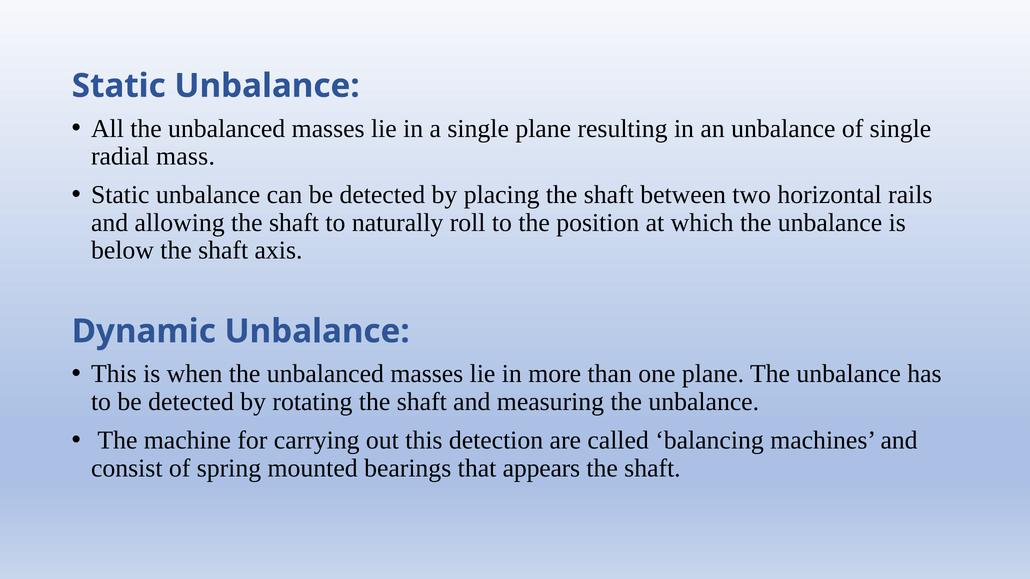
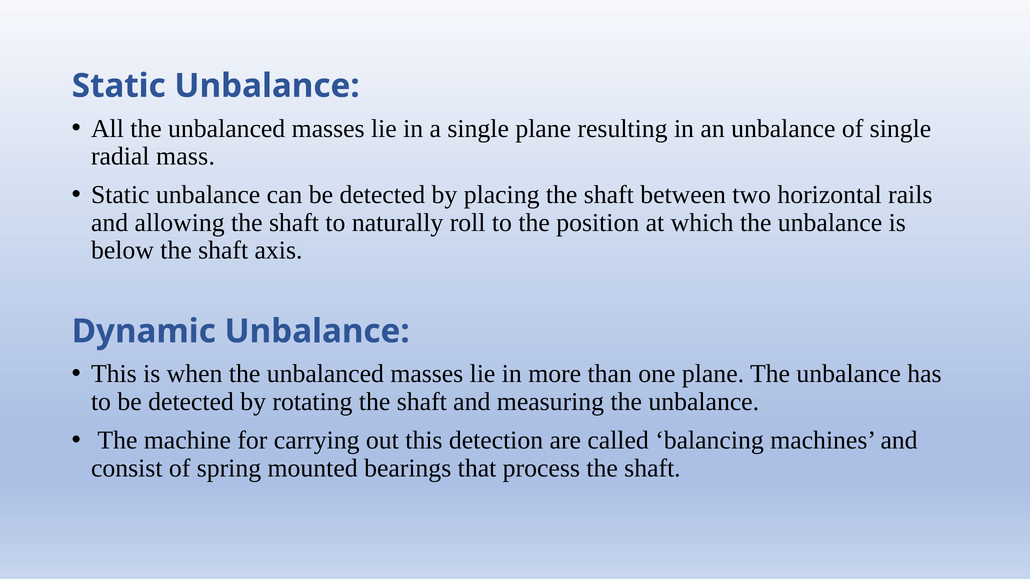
appears: appears -> process
